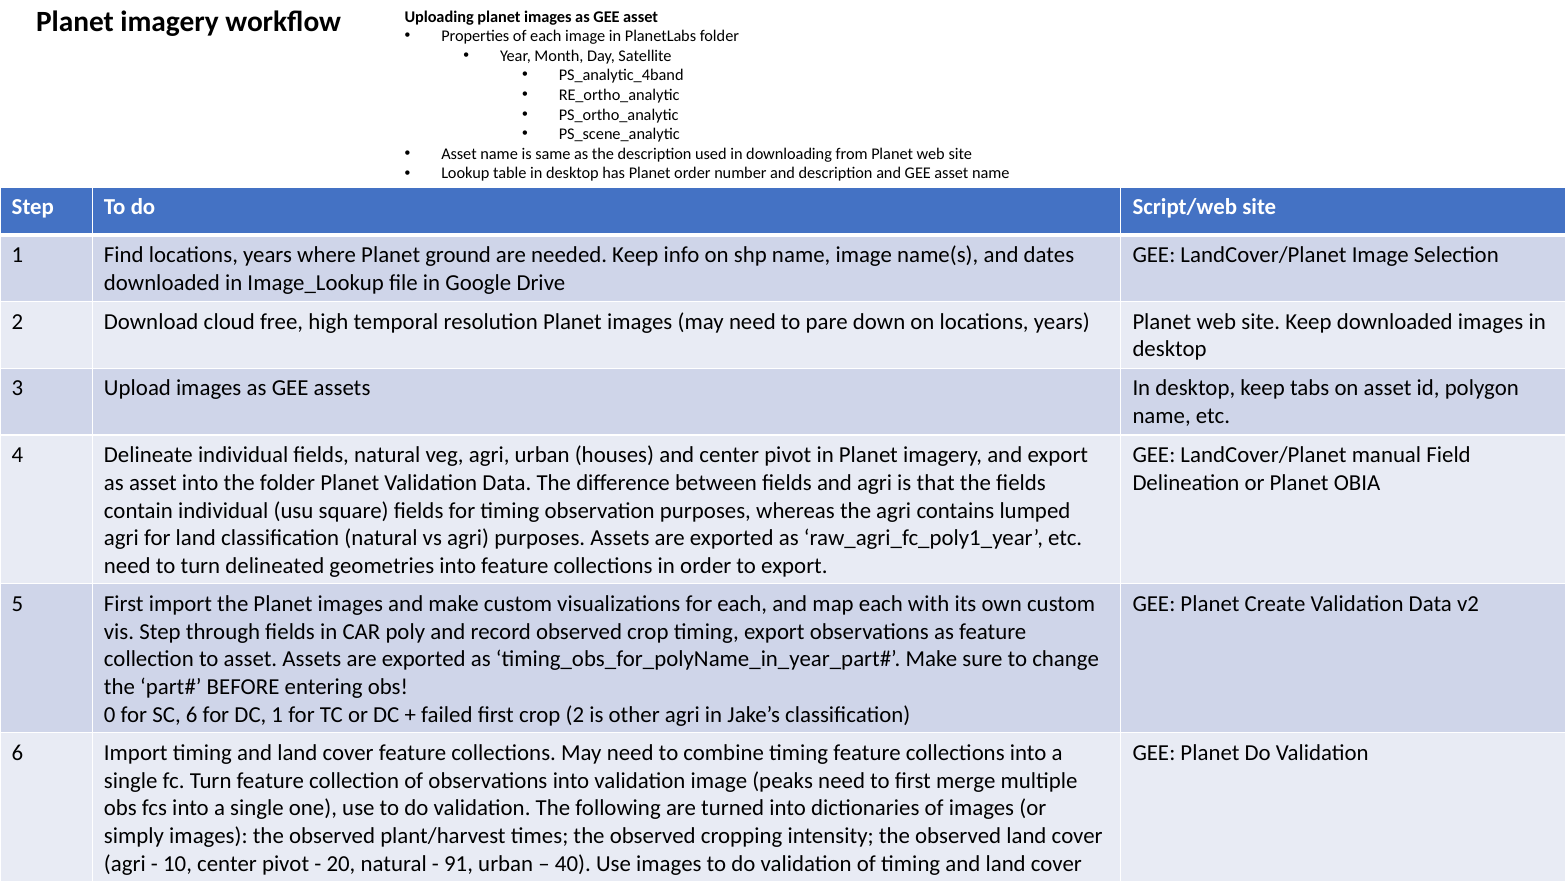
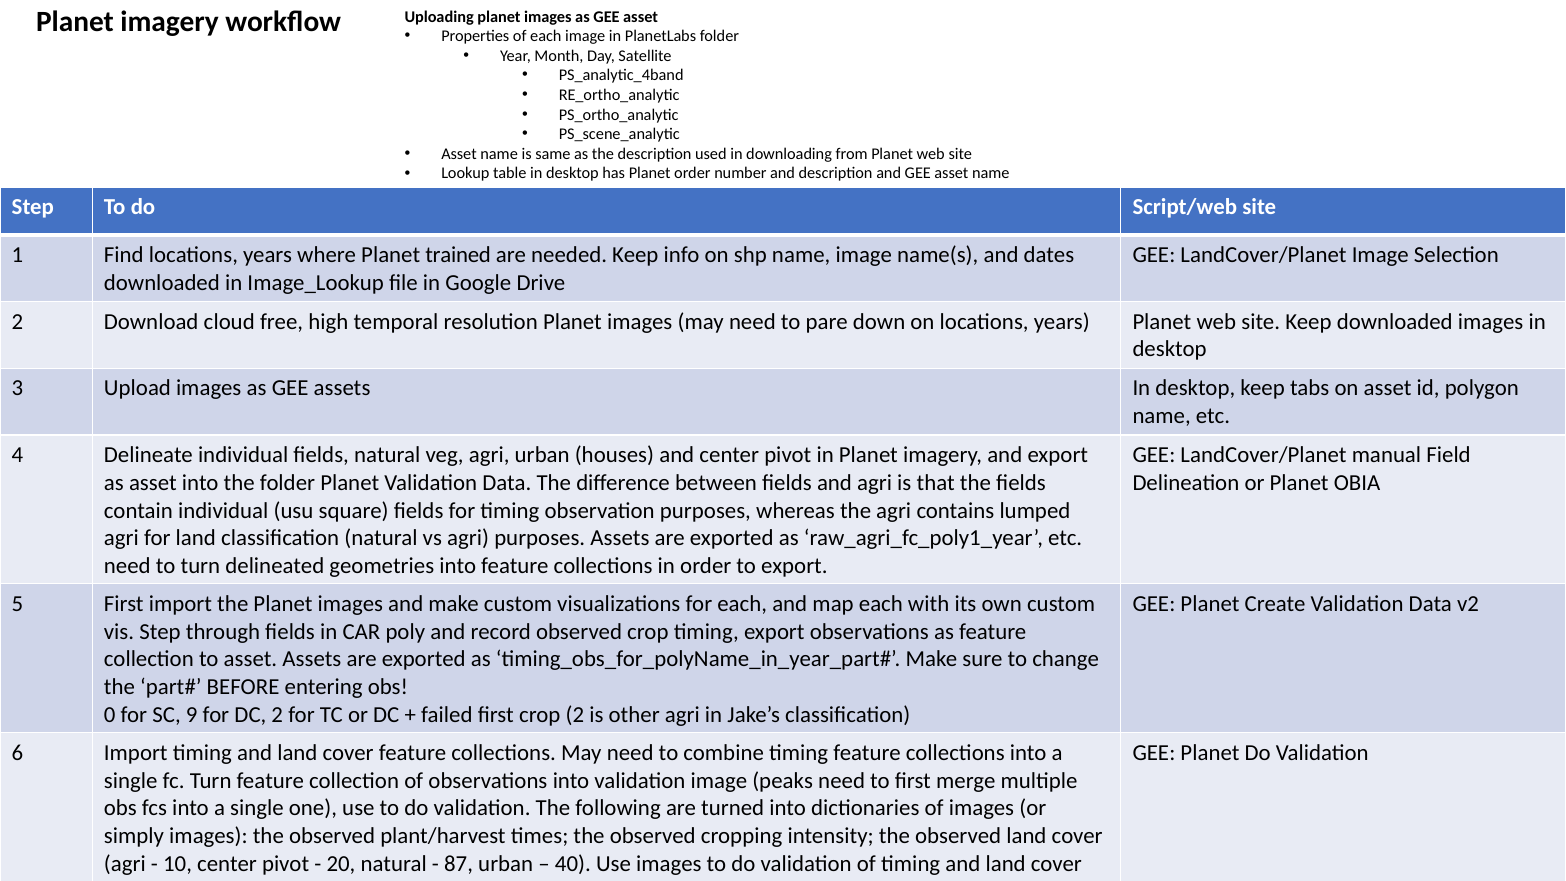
ground: ground -> trained
SC 6: 6 -> 9
DC 1: 1 -> 2
91: 91 -> 87
